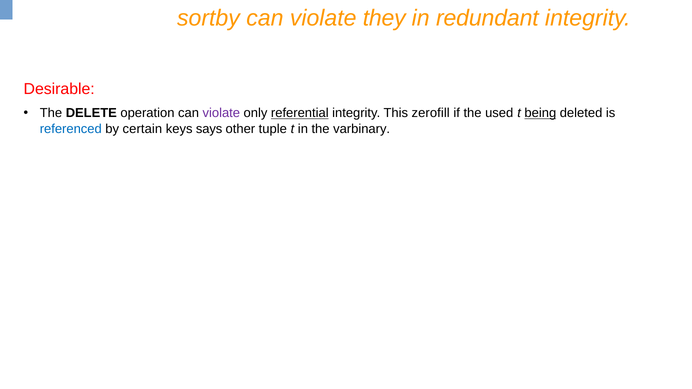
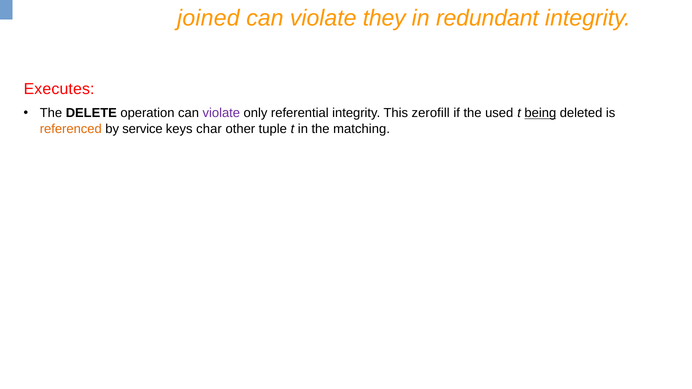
sortby: sortby -> joined
Desirable: Desirable -> Executes
referential underline: present -> none
referenced colour: blue -> orange
certain: certain -> service
says: says -> char
varbinary: varbinary -> matching
